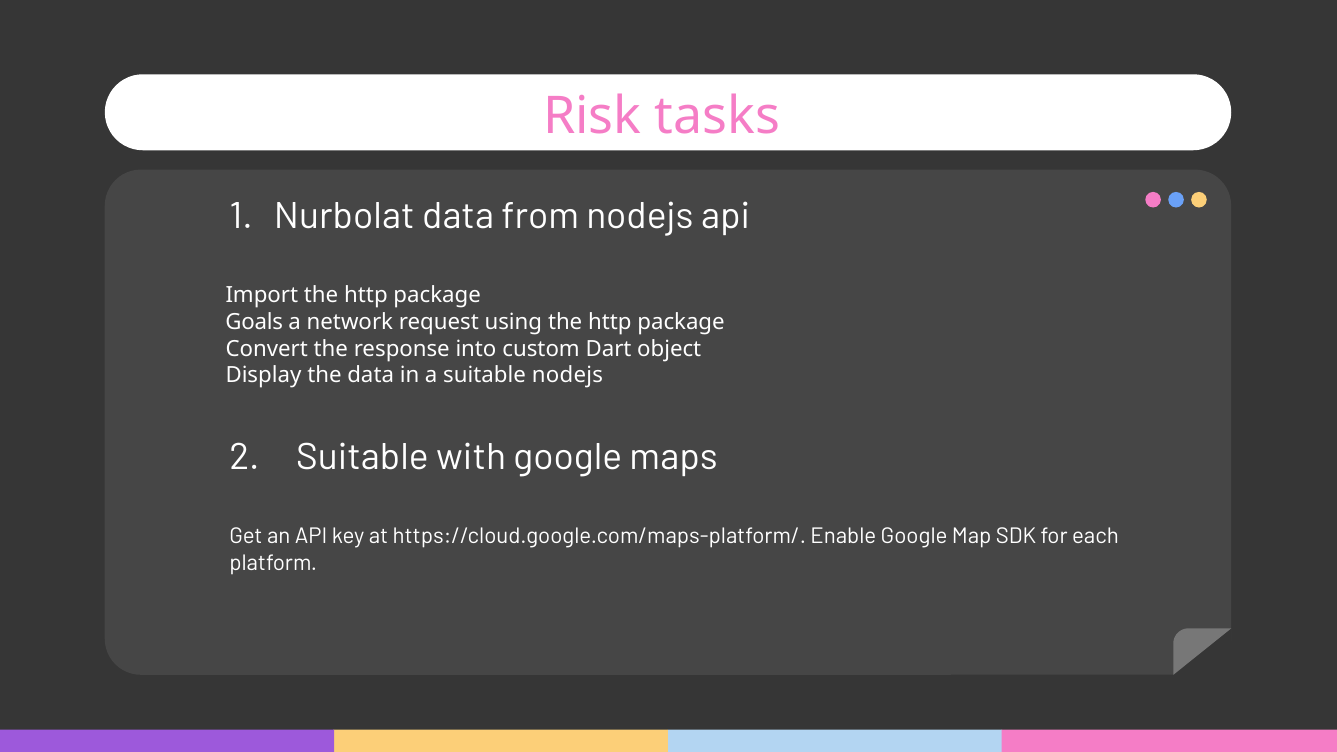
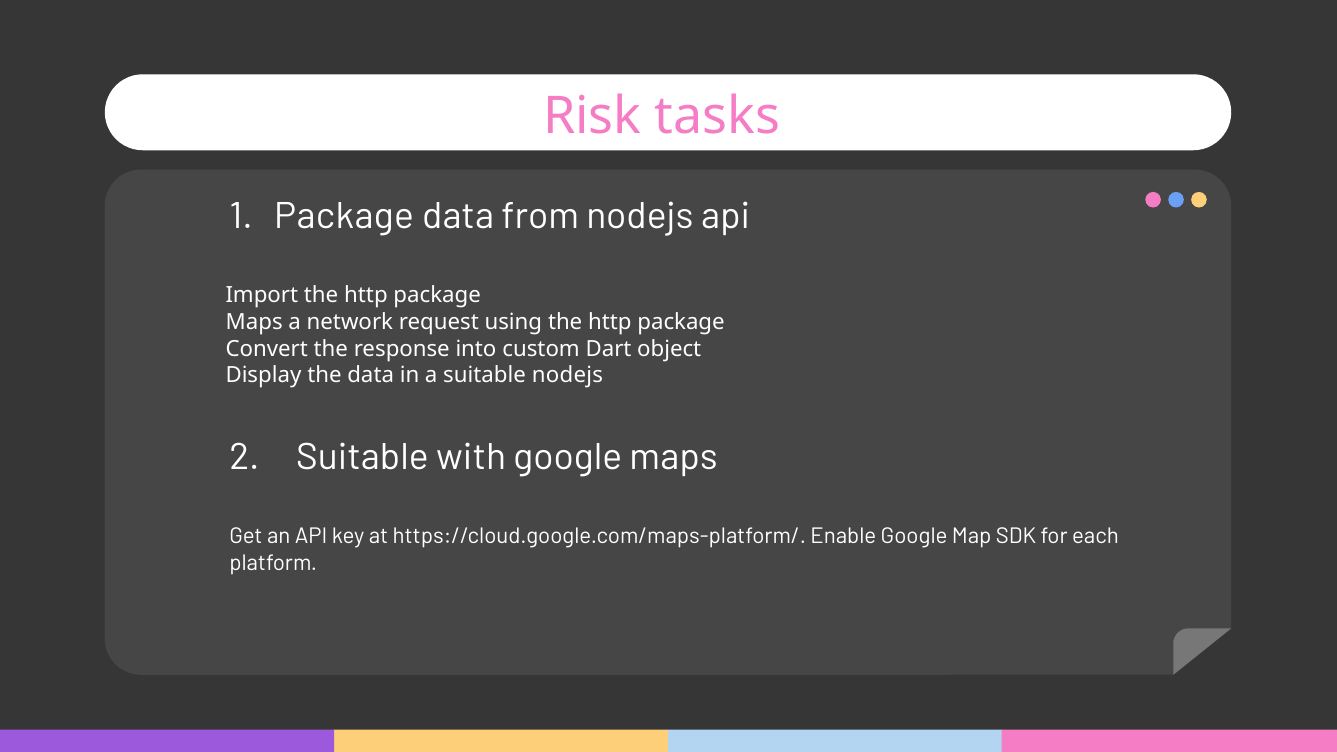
Nurbolat at (344, 216): Nurbolat -> Package
Goals at (254, 322): Goals -> Maps
